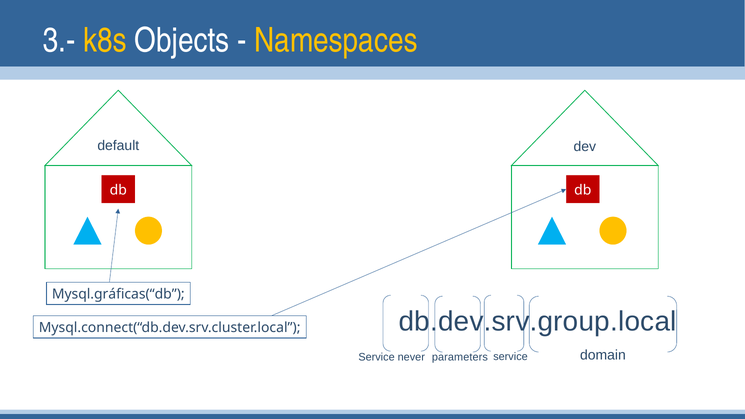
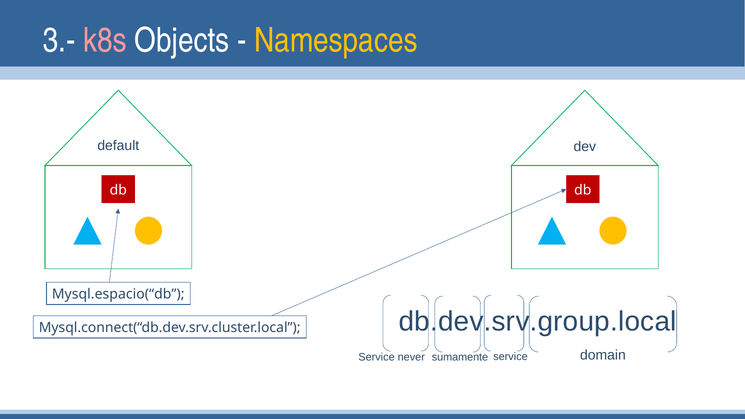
k8s colour: yellow -> pink
Mysql.gráficas(“db: Mysql.gráficas(“db -> Mysql.espacio(“db
parameters: parameters -> sumamente
